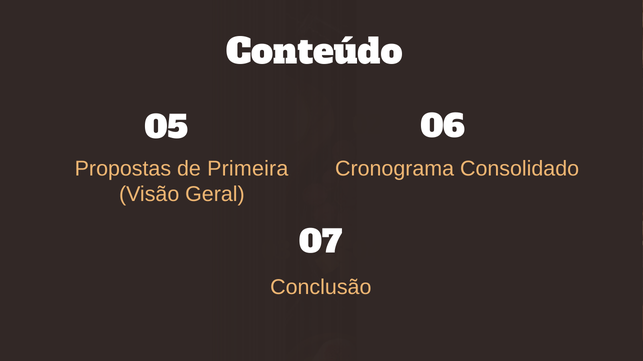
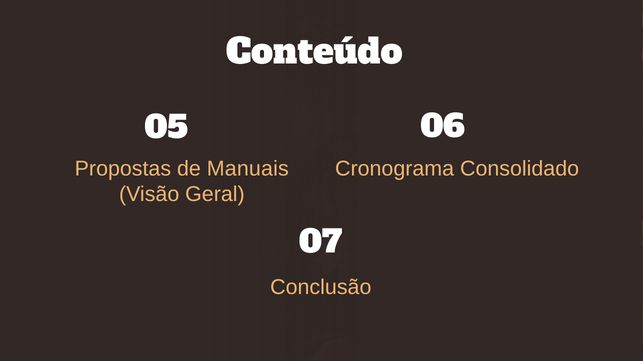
Primeira: Primeira -> Manuais
